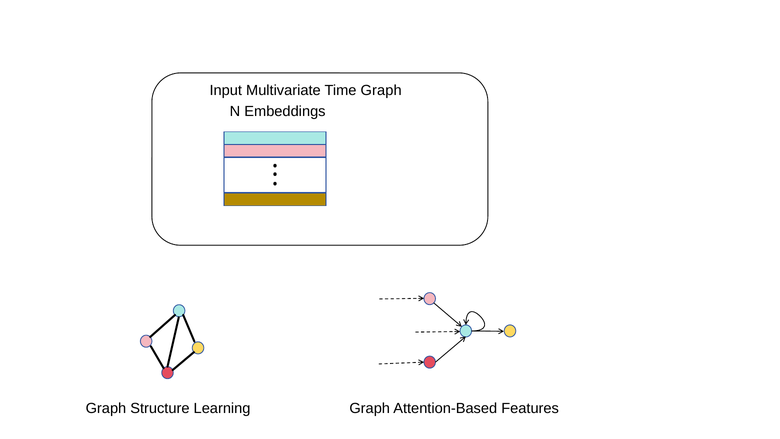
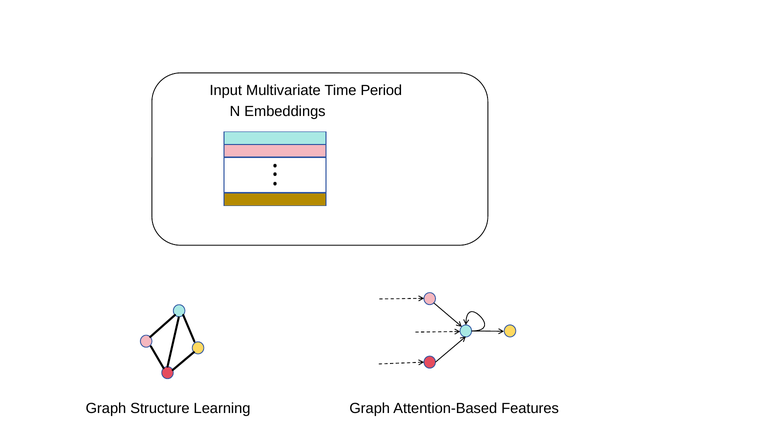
Time Graph: Graph -> Period
